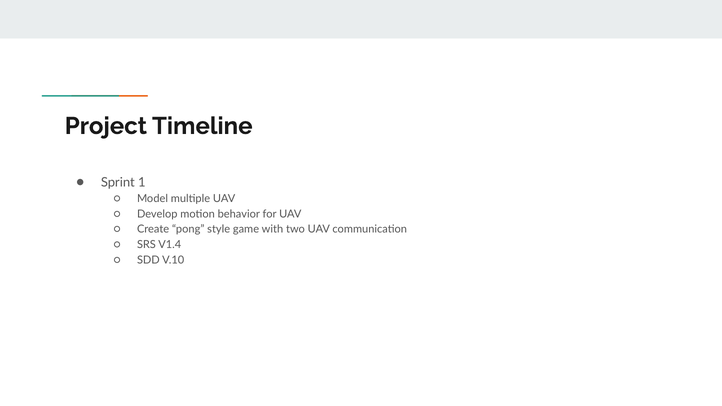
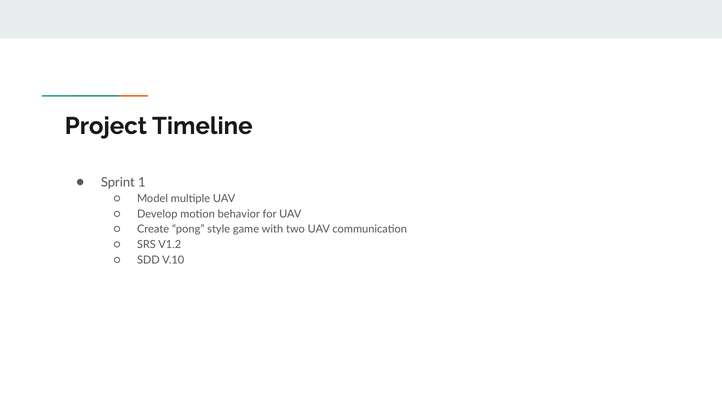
V1.4: V1.4 -> V1.2
